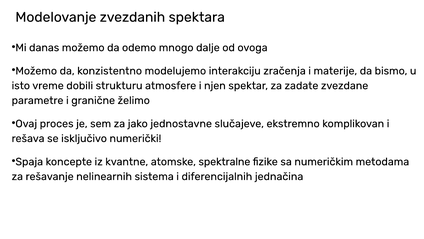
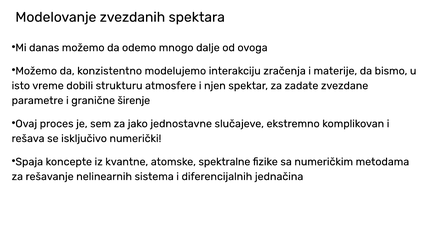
želimo: želimo -> širenje
